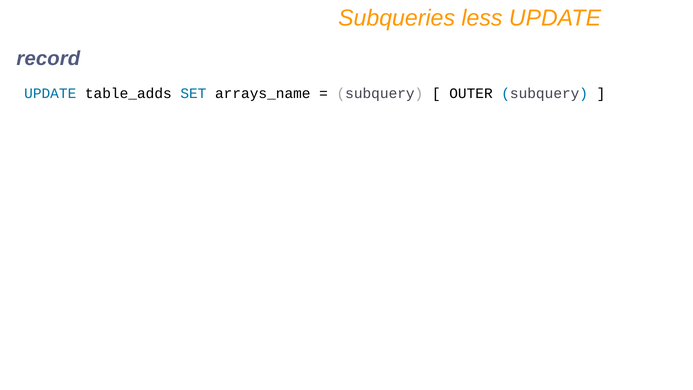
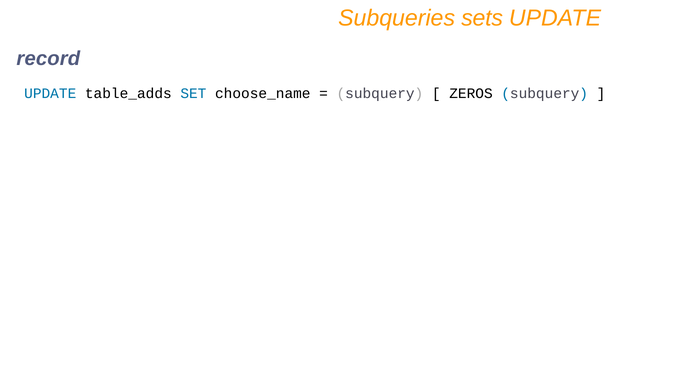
less: less -> sets
arrays_name: arrays_name -> choose_name
OUTER: OUTER -> ZEROS
